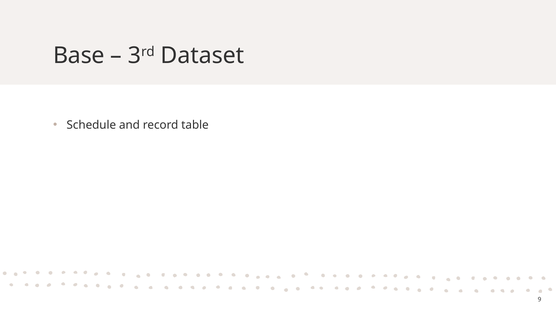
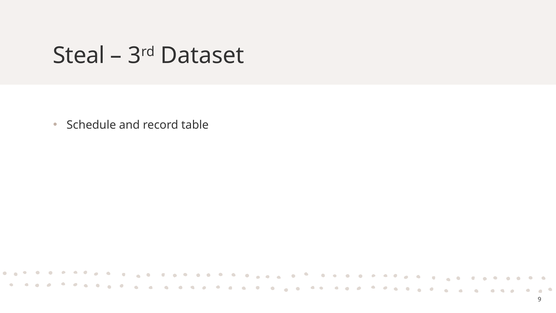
Base: Base -> Steal
